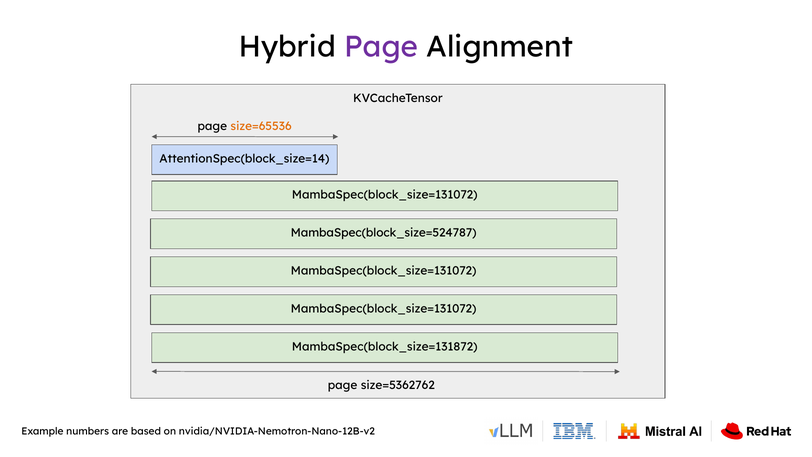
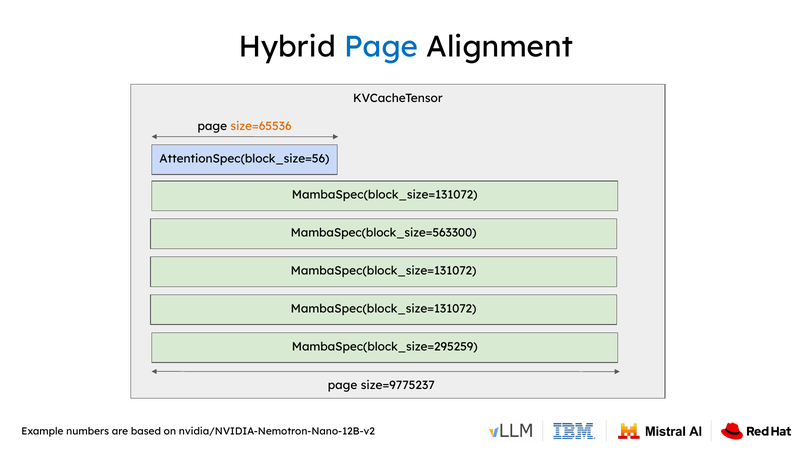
Page at (381, 47) colour: purple -> blue
AttentionSpec(block_size=14: AttentionSpec(block_size=14 -> AttentionSpec(block_size=56
MambaSpec(block_size=524787: MambaSpec(block_size=524787 -> MambaSpec(block_size=563300
MambaSpec(block_size=131872: MambaSpec(block_size=131872 -> MambaSpec(block_size=295259
size=5362762: size=5362762 -> size=9775237
